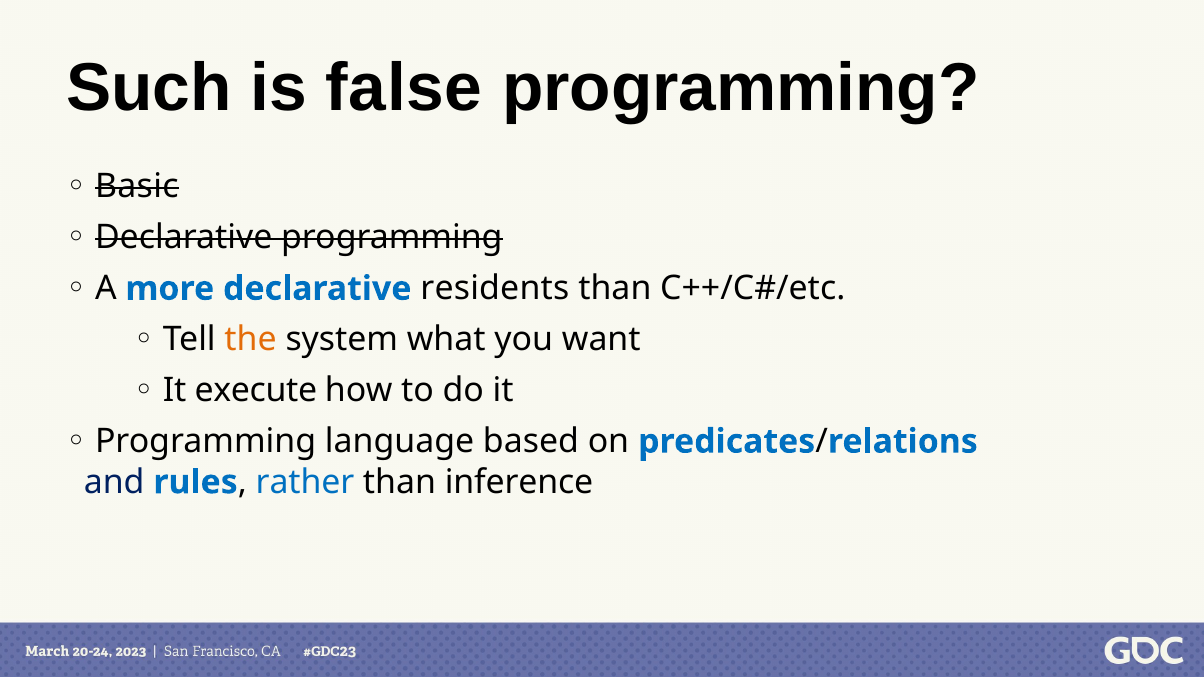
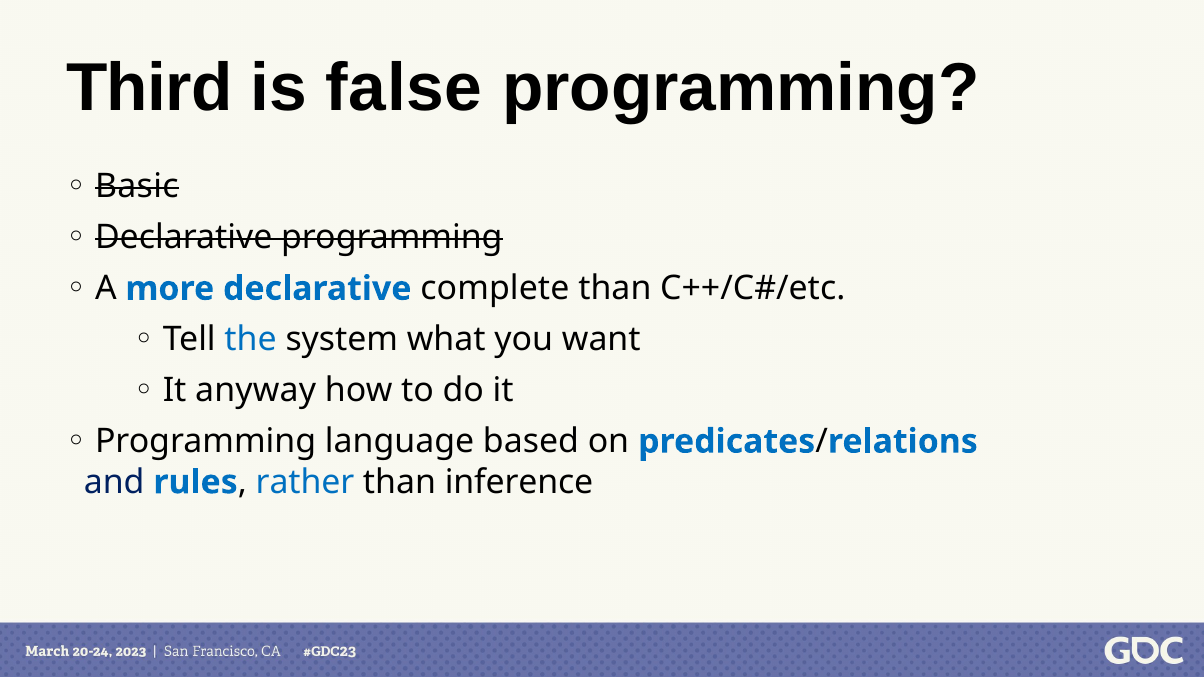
Such: Such -> Third
residents: residents -> complete
the colour: orange -> blue
execute: execute -> anyway
